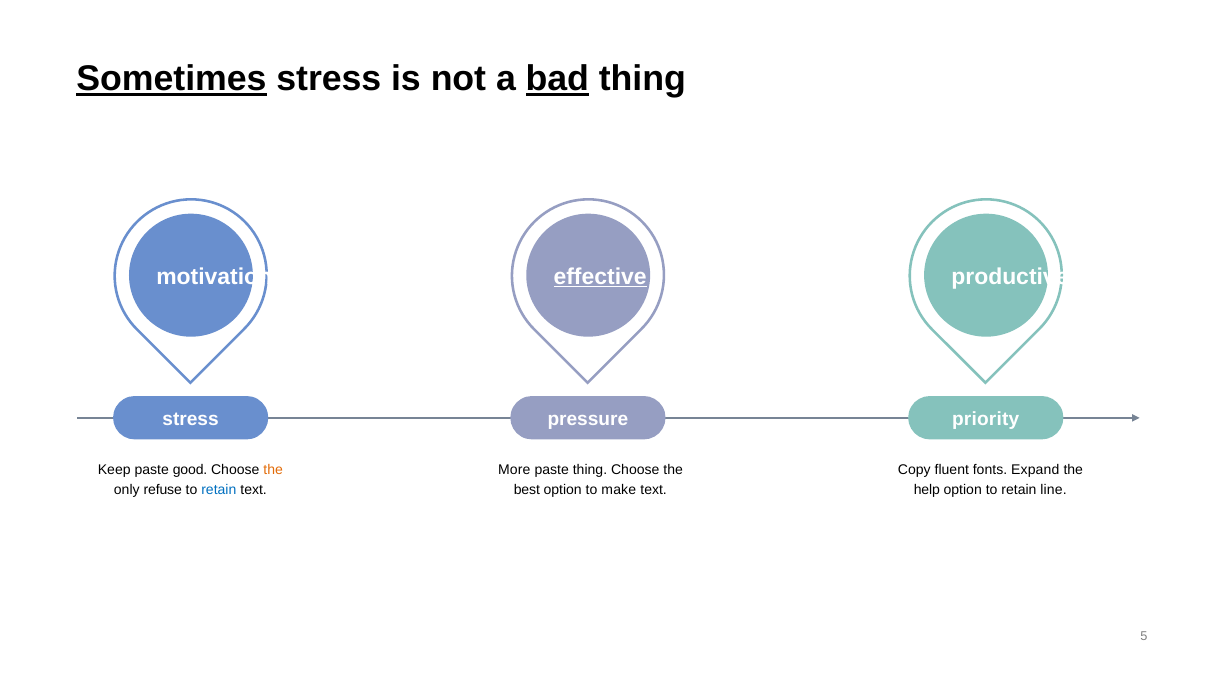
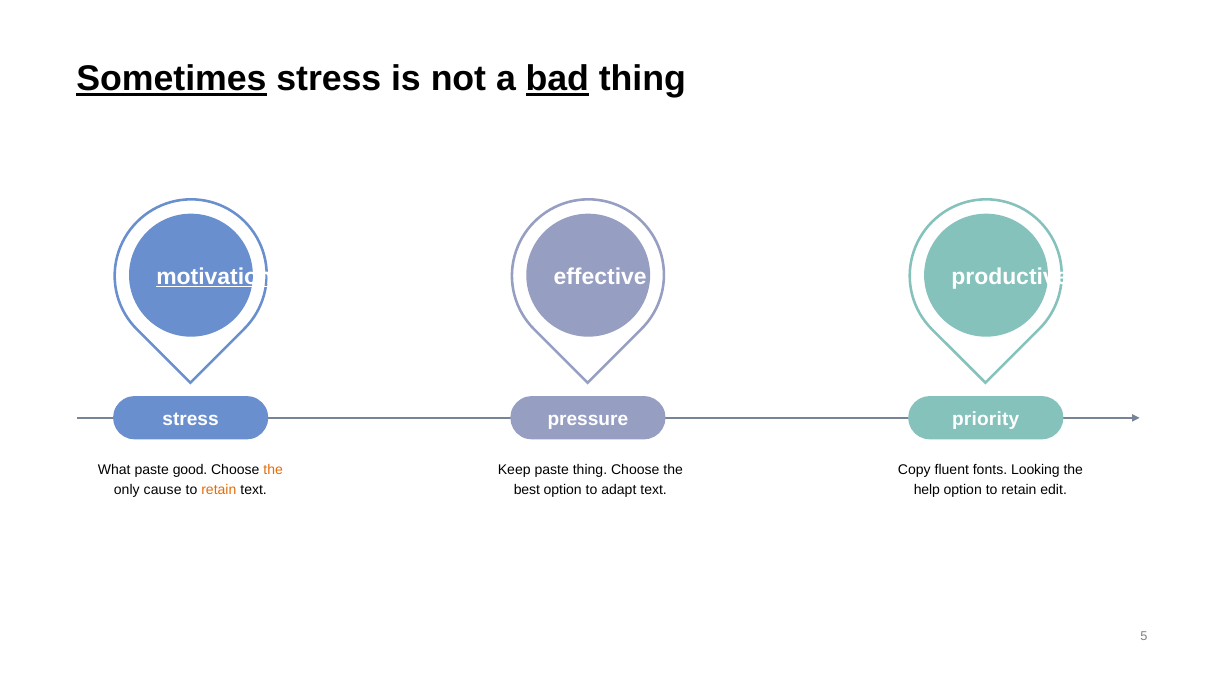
motivation underline: none -> present
effective underline: present -> none
Keep: Keep -> What
More: More -> Keep
Expand: Expand -> Looking
refuse: refuse -> cause
retain at (219, 491) colour: blue -> orange
make: make -> adapt
line: line -> edit
